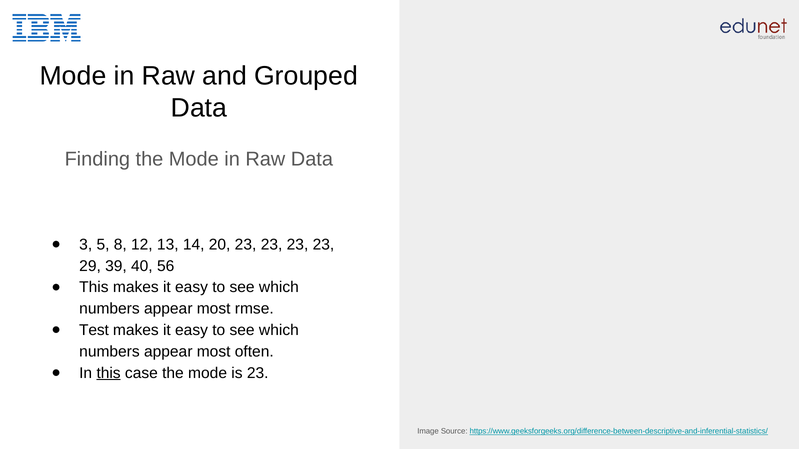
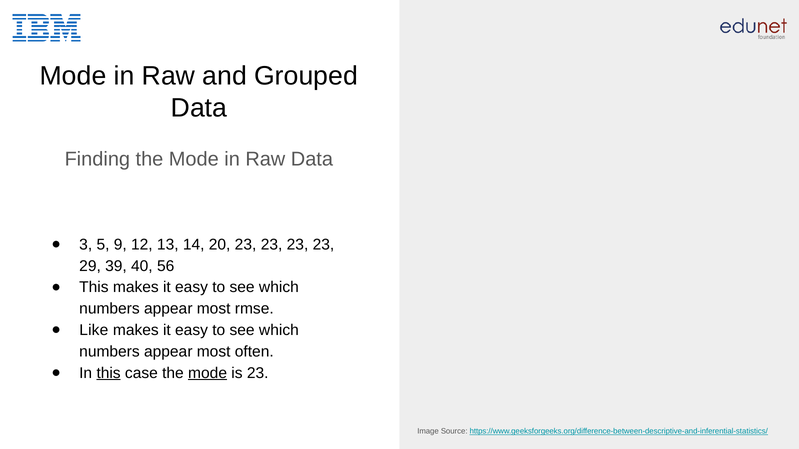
8: 8 -> 9
Test: Test -> Like
mode at (208, 373) underline: none -> present
